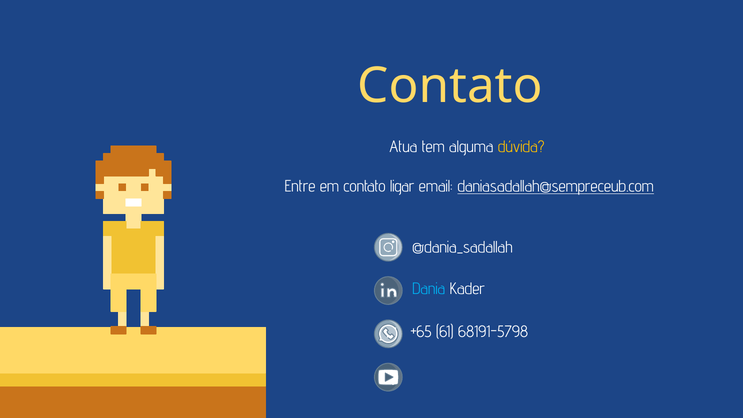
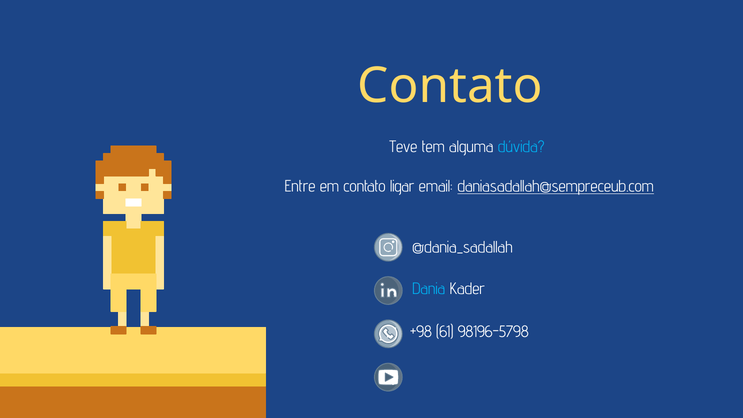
Atua: Atua -> Teve
dúvida colour: yellow -> light blue
+65: +65 -> +98
68191-5798: 68191-5798 -> 98196-5798
